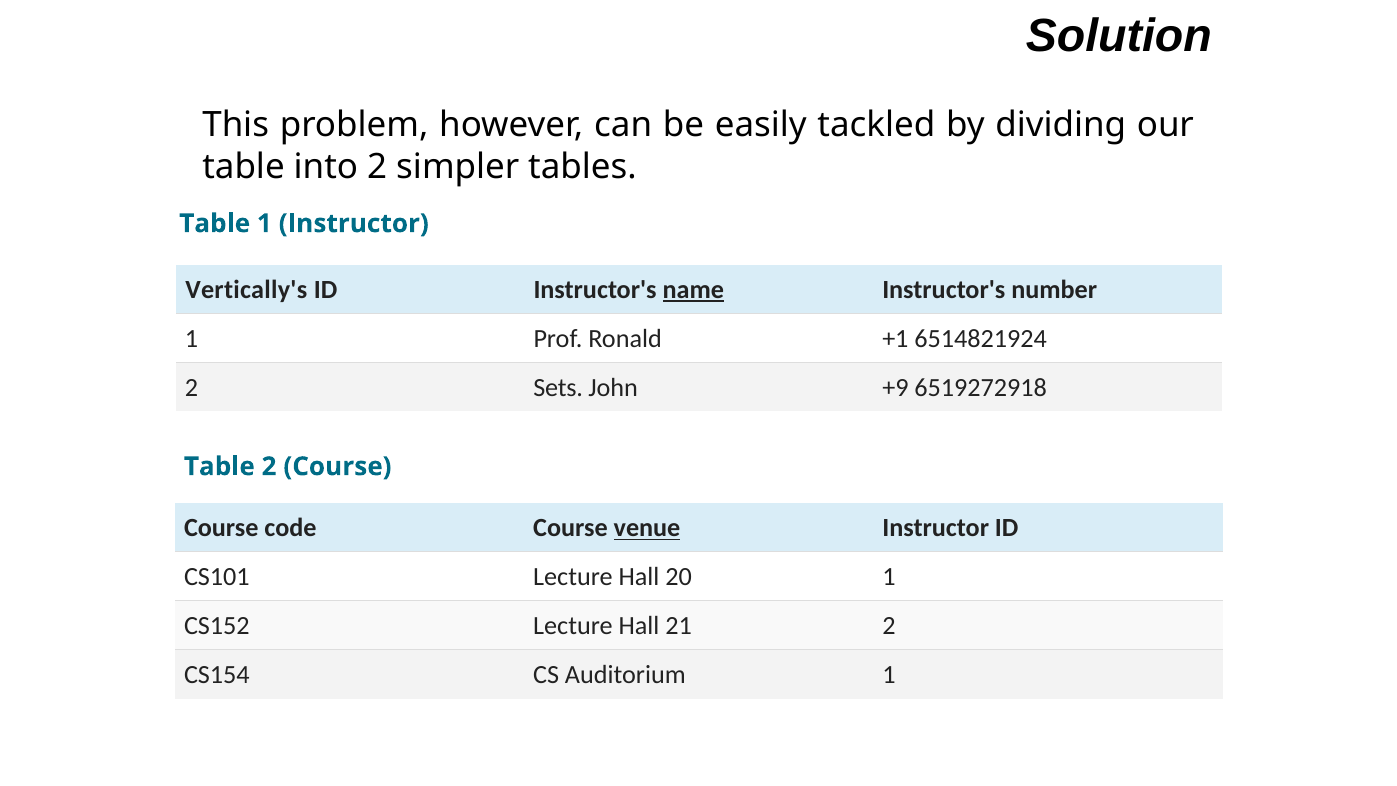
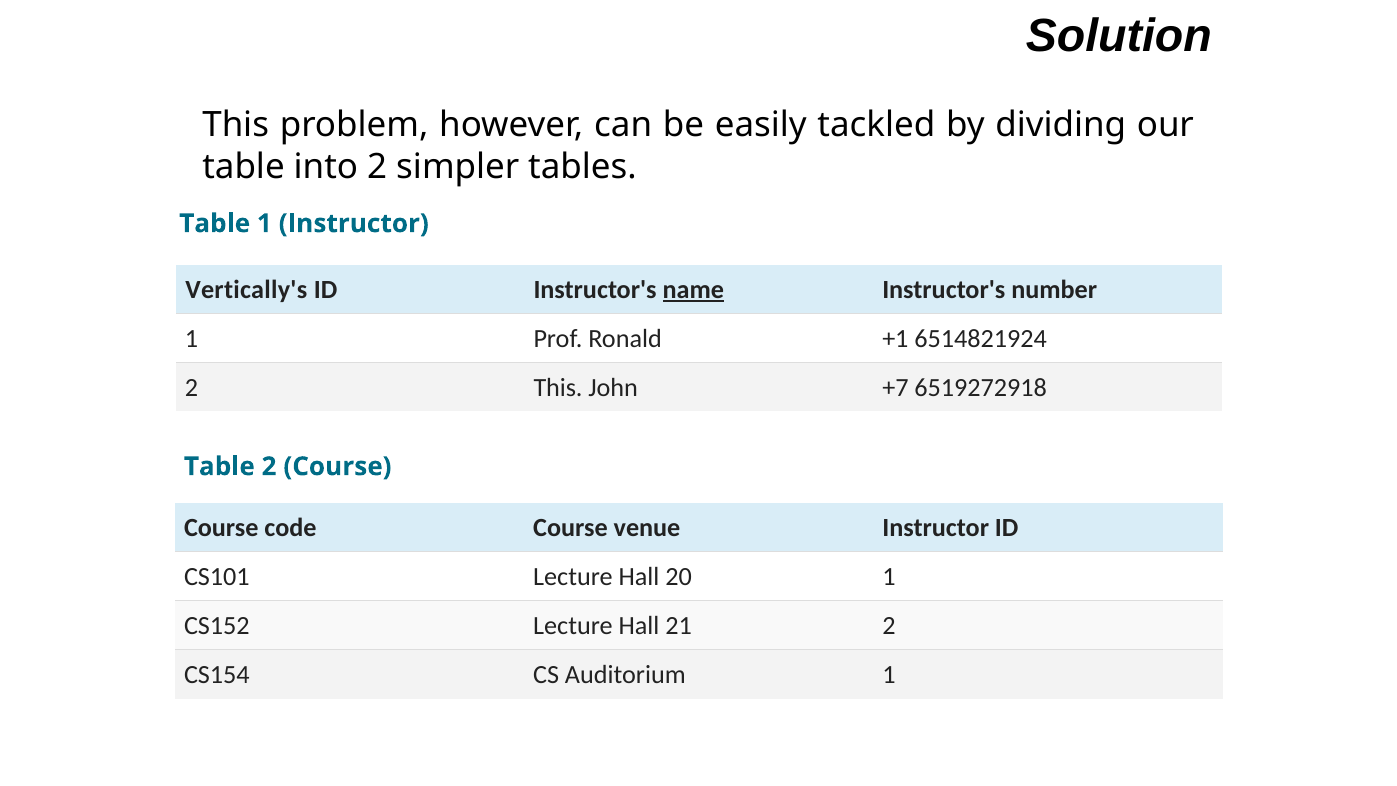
2 Sets: Sets -> This
+9: +9 -> +7
venue underline: present -> none
